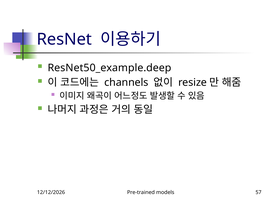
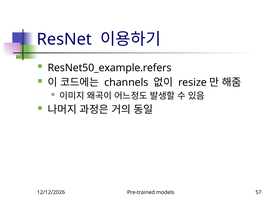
ResNet50_example.deep: ResNet50_example.deep -> ResNet50_example.refers
